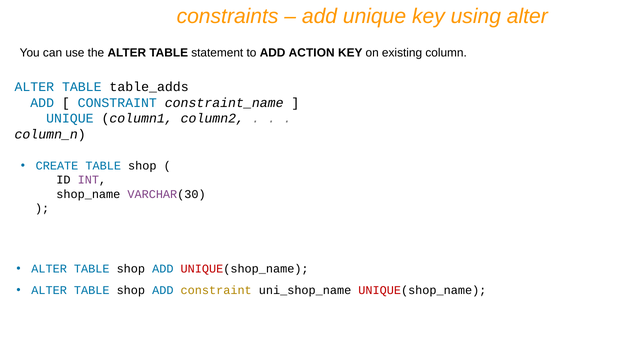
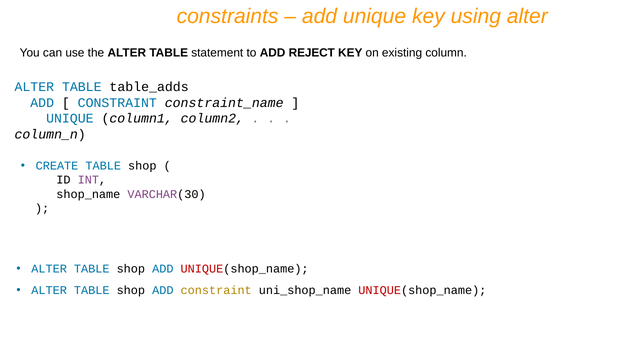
ACTION: ACTION -> REJECT
